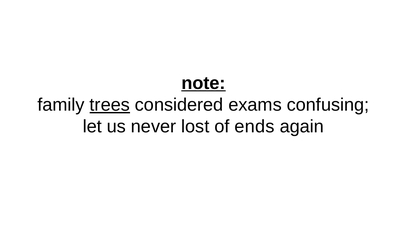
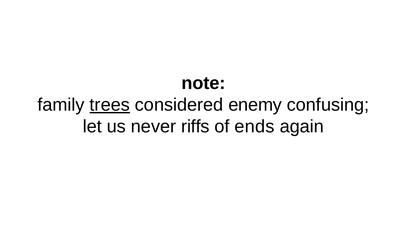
note underline: present -> none
exams: exams -> enemy
lost: lost -> riffs
